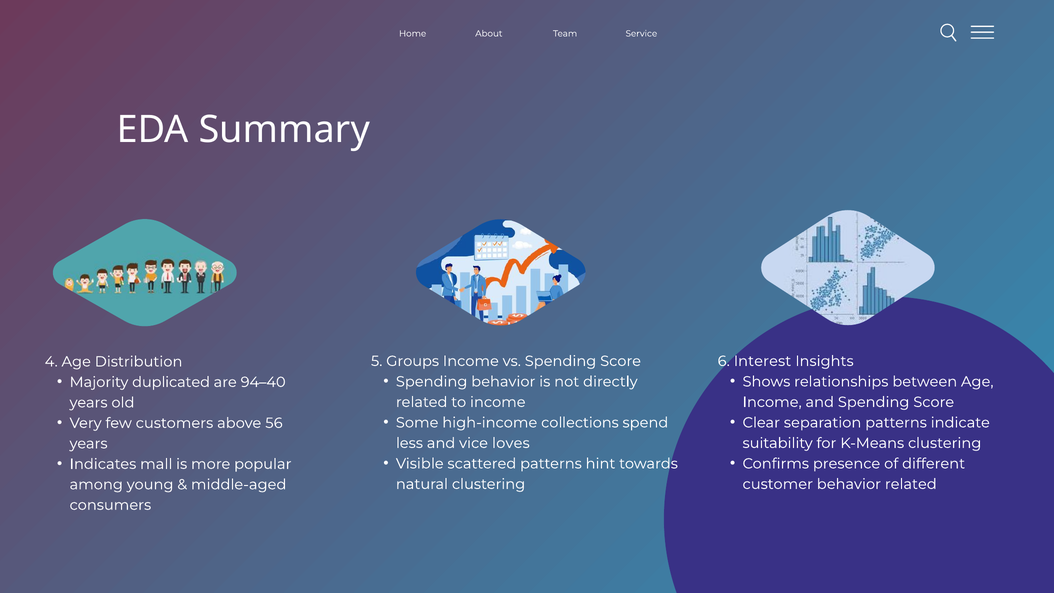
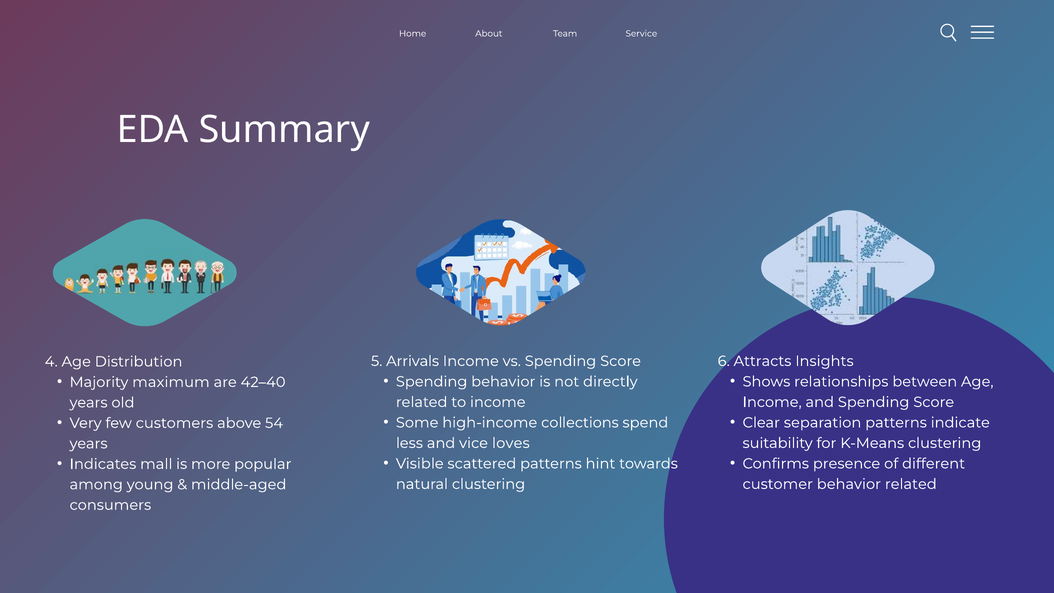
Groups: Groups -> Arrivals
Interest: Interest -> Attracts
duplicated: duplicated -> maximum
94–40: 94–40 -> 42–40
56: 56 -> 54
